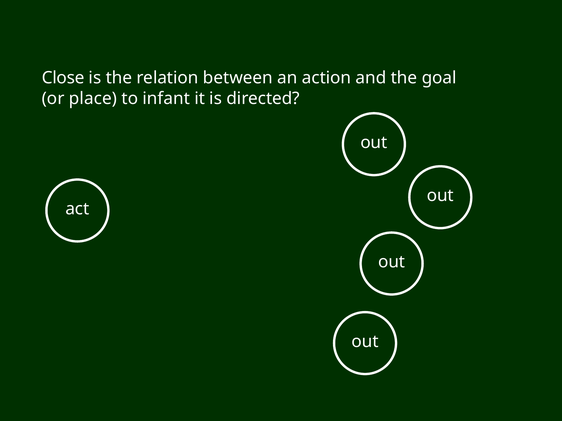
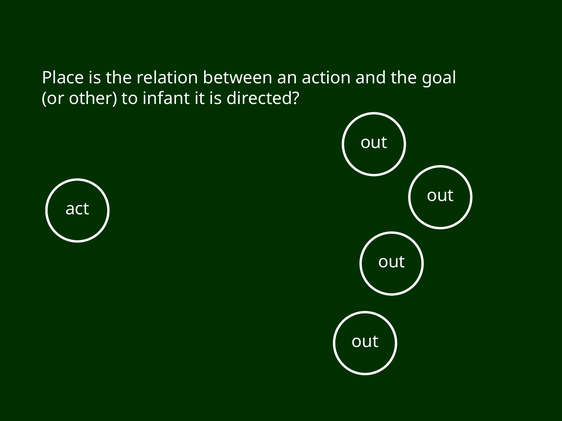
Close: Close -> Place
place: place -> other
